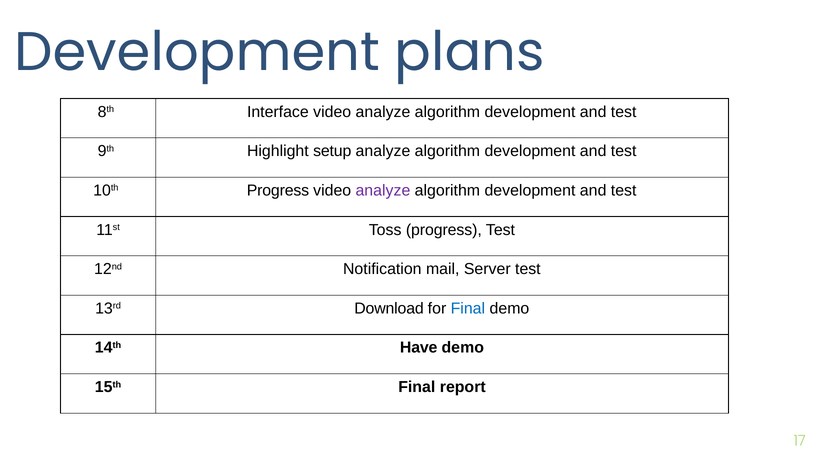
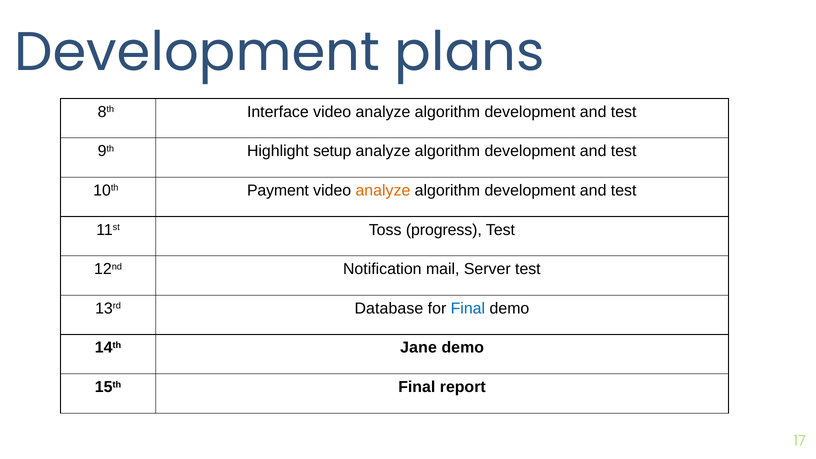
10th Progress: Progress -> Payment
analyze at (383, 190) colour: purple -> orange
Download: Download -> Database
Have: Have -> Jane
